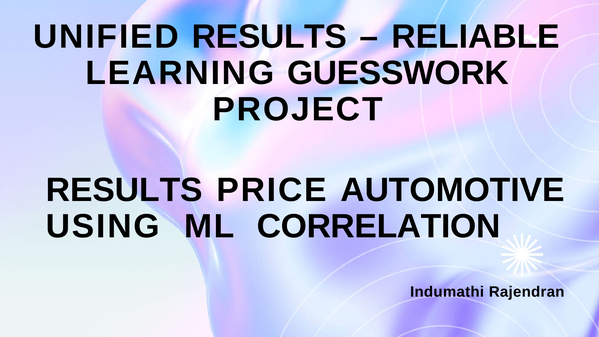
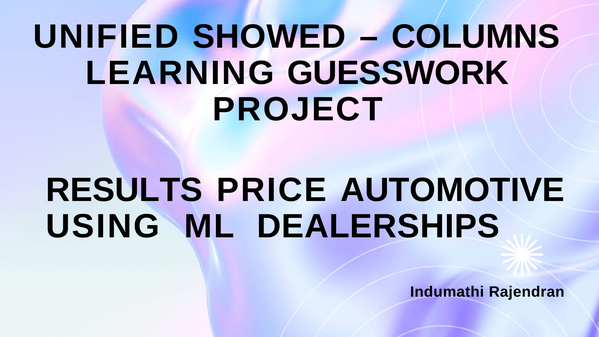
UNIFIED RESULTS: RESULTS -> SHOWED
RELIABLE: RELIABLE -> COLUMNS
CORRELATION: CORRELATION -> DEALERSHIPS
